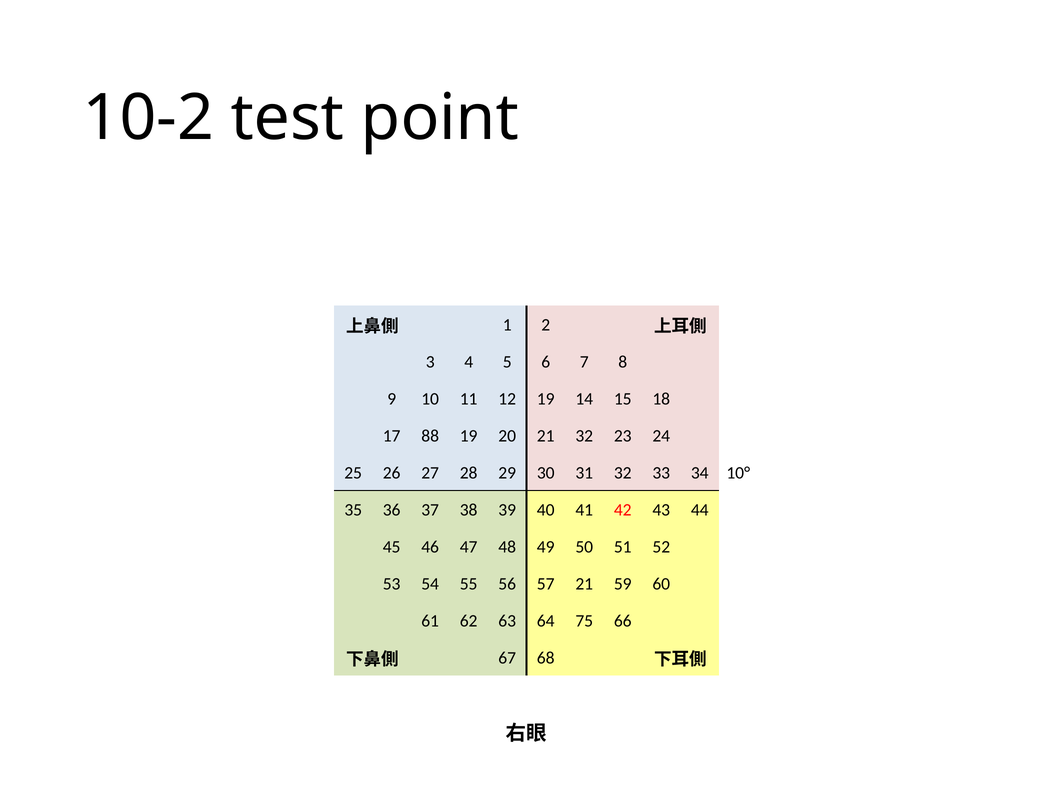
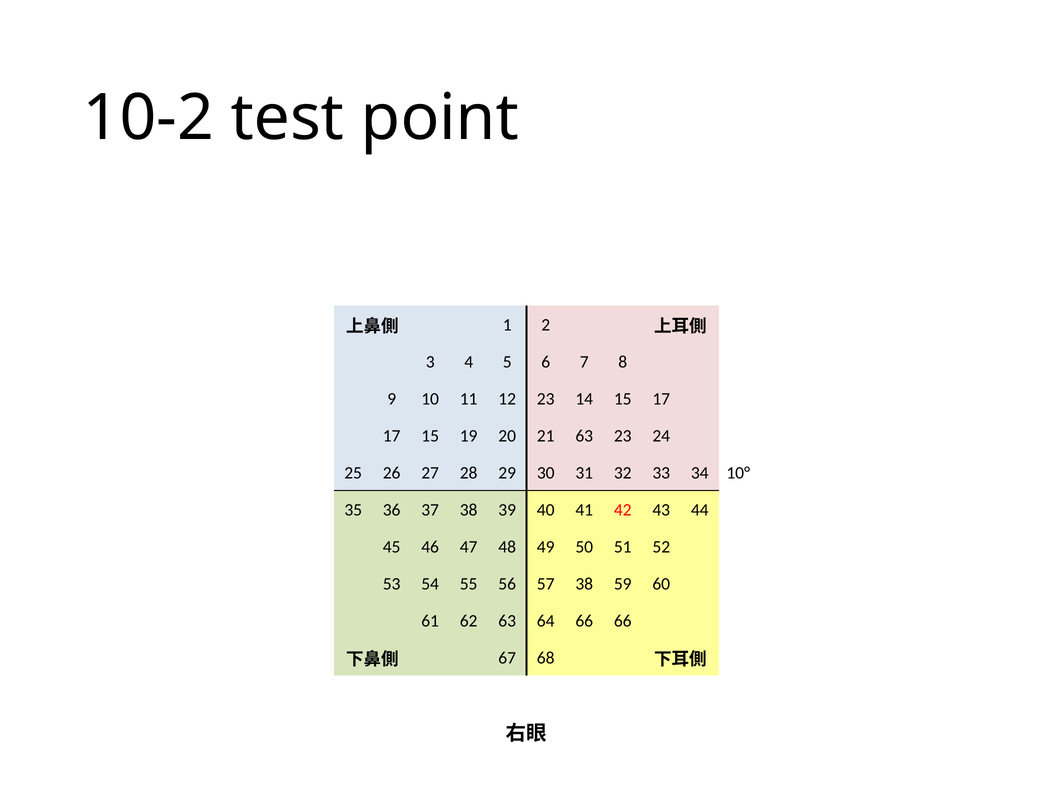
12 19: 19 -> 23
15 18: 18 -> 17
17 88: 88 -> 15
21 32: 32 -> 63
57 21: 21 -> 38
64 75: 75 -> 66
